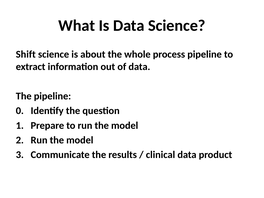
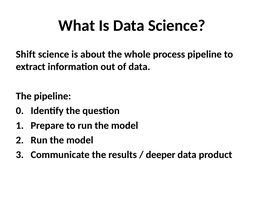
clinical: clinical -> deeper
